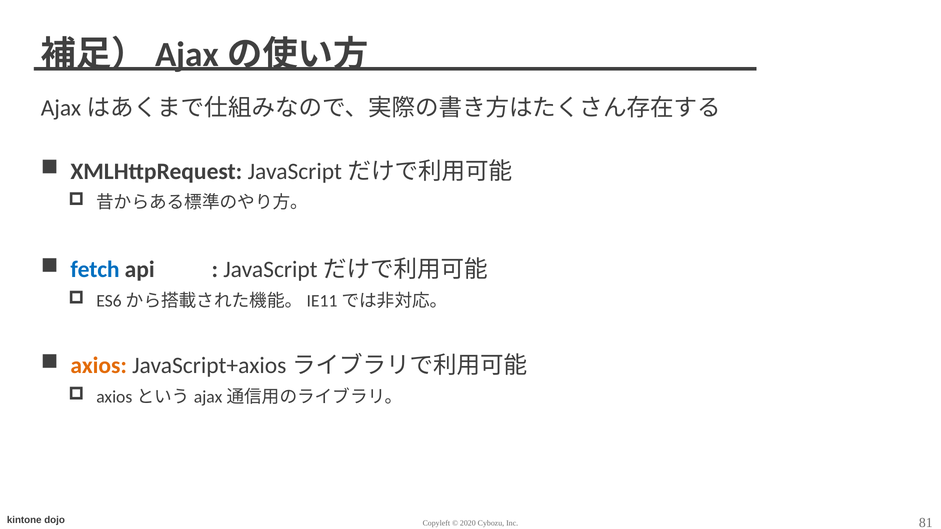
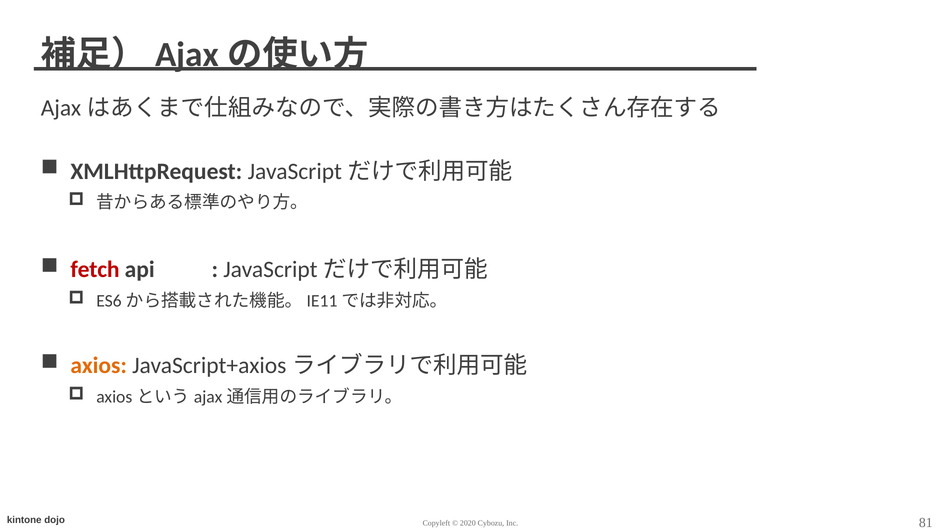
fetch colour: blue -> red
